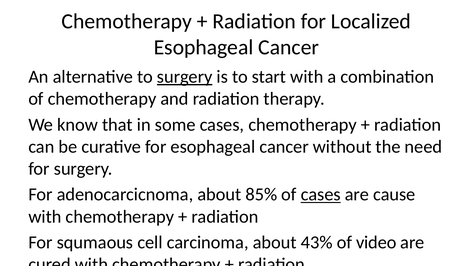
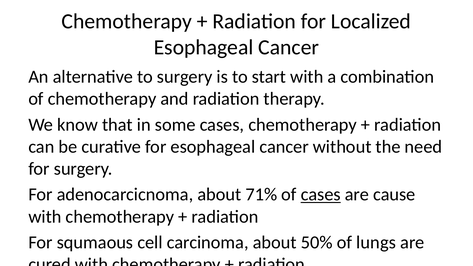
surgery at (185, 77) underline: present -> none
85%: 85% -> 71%
43%: 43% -> 50%
video: video -> lungs
